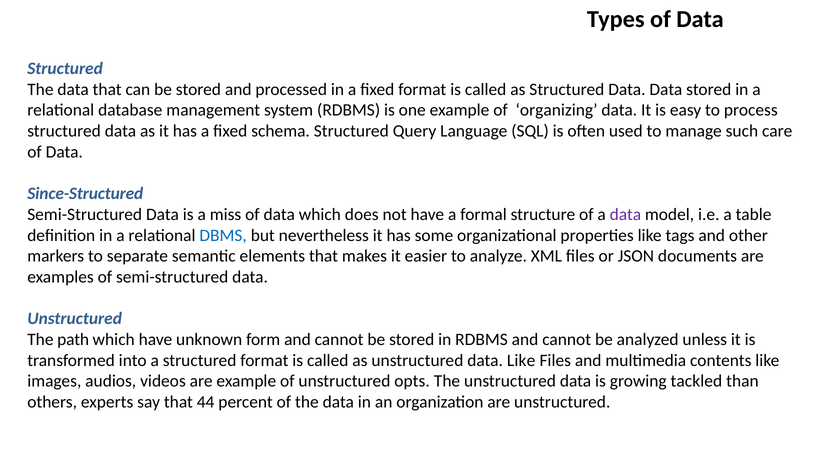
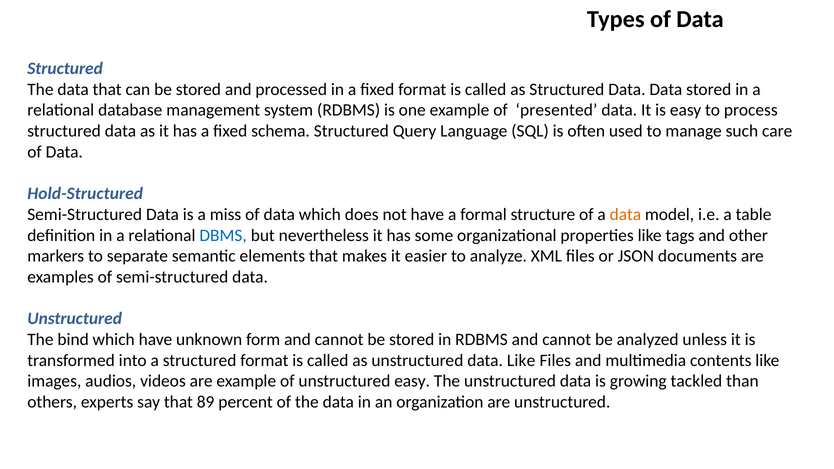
organizing: organizing -> presented
Since-Structured: Since-Structured -> Hold-Structured
data at (625, 215) colour: purple -> orange
path: path -> bind
unstructured opts: opts -> easy
44: 44 -> 89
